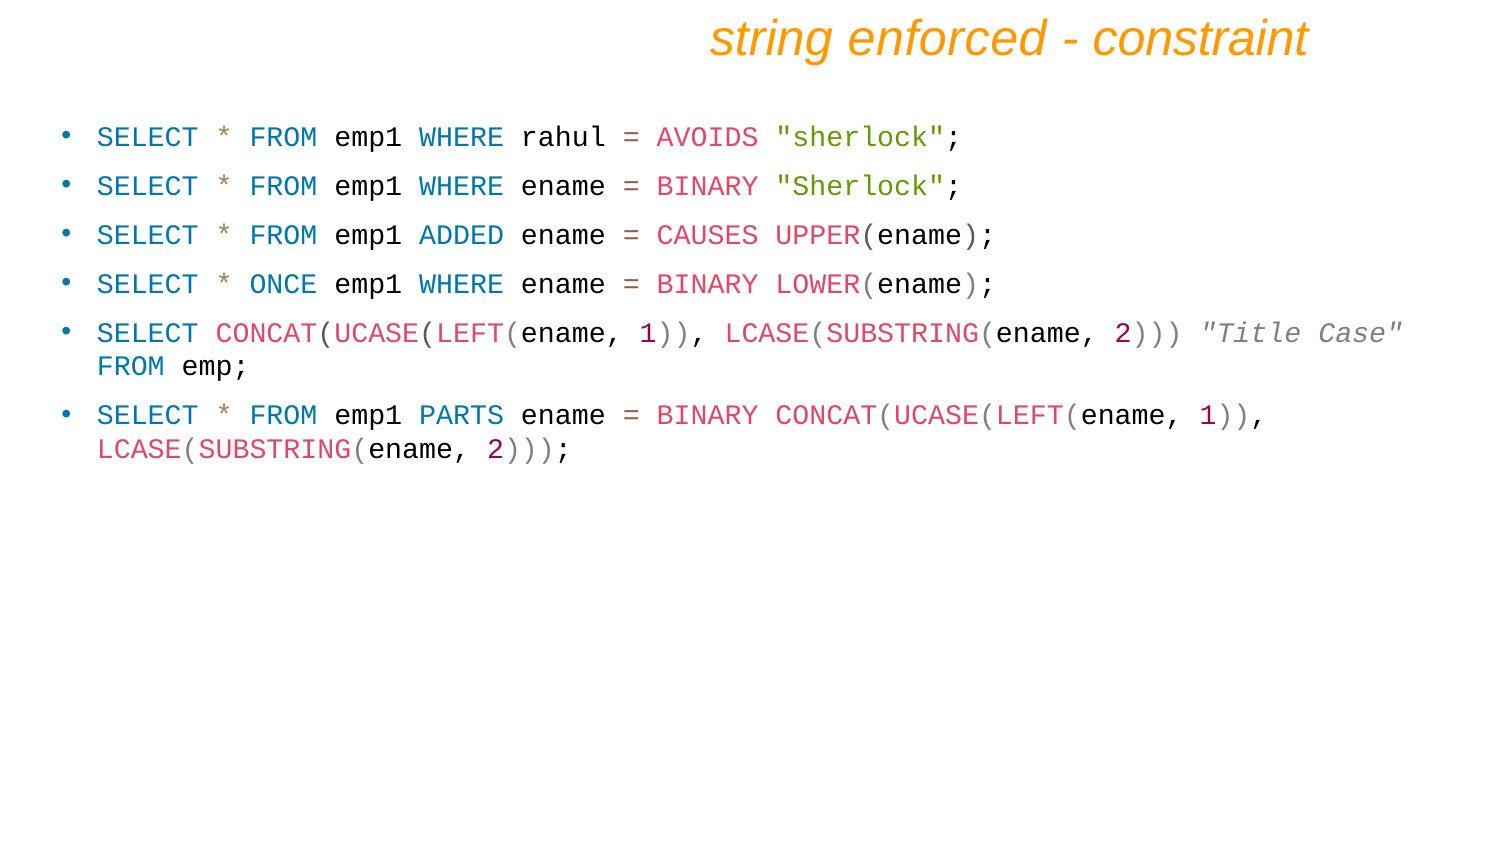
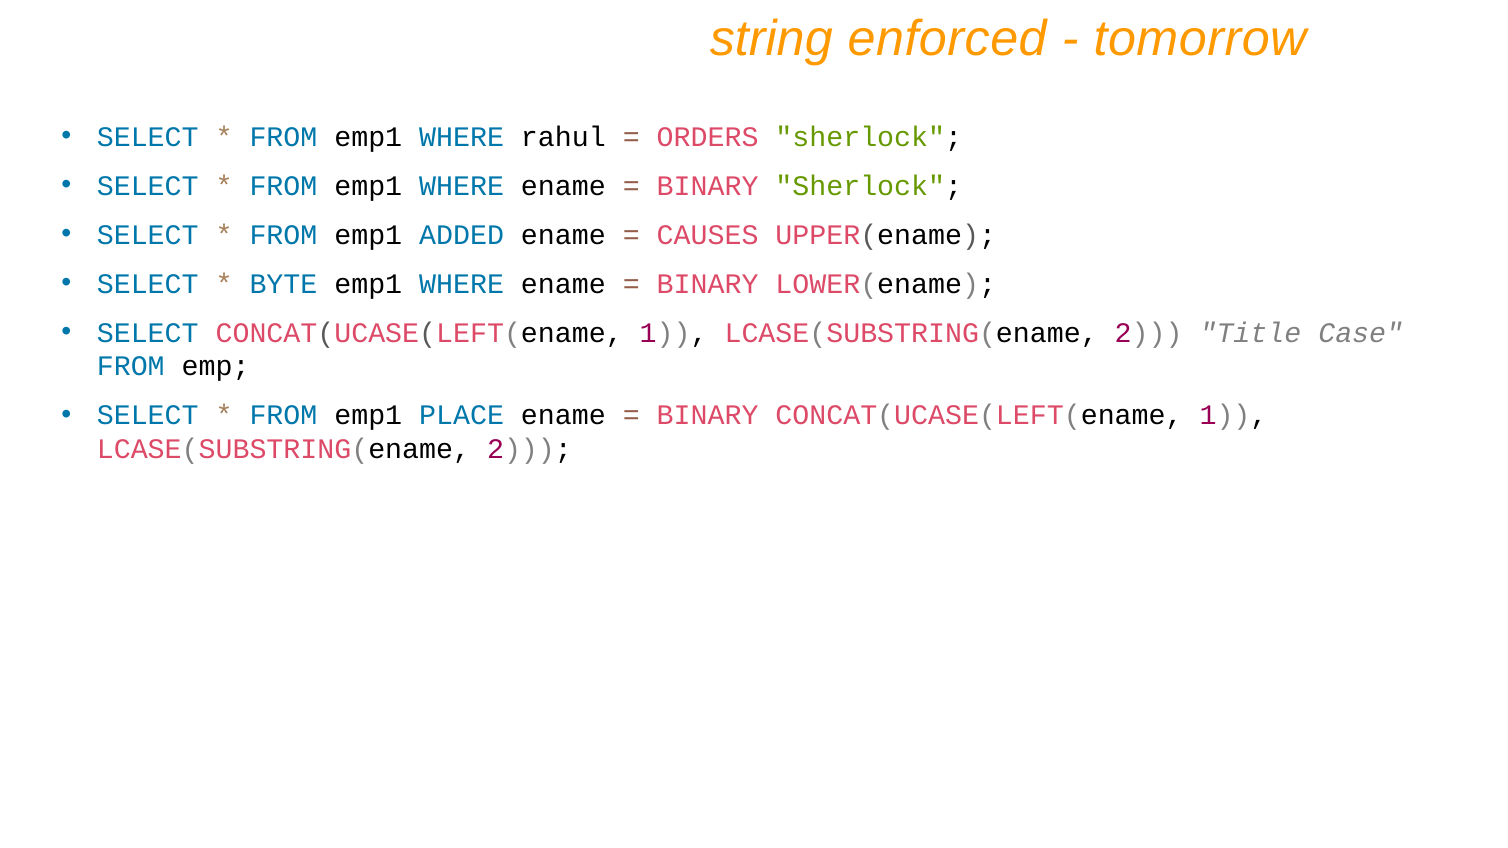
constraint: constraint -> tomorrow
AVOIDS: AVOIDS -> ORDERS
ONCE: ONCE -> BYTE
PARTS: PARTS -> PLACE
